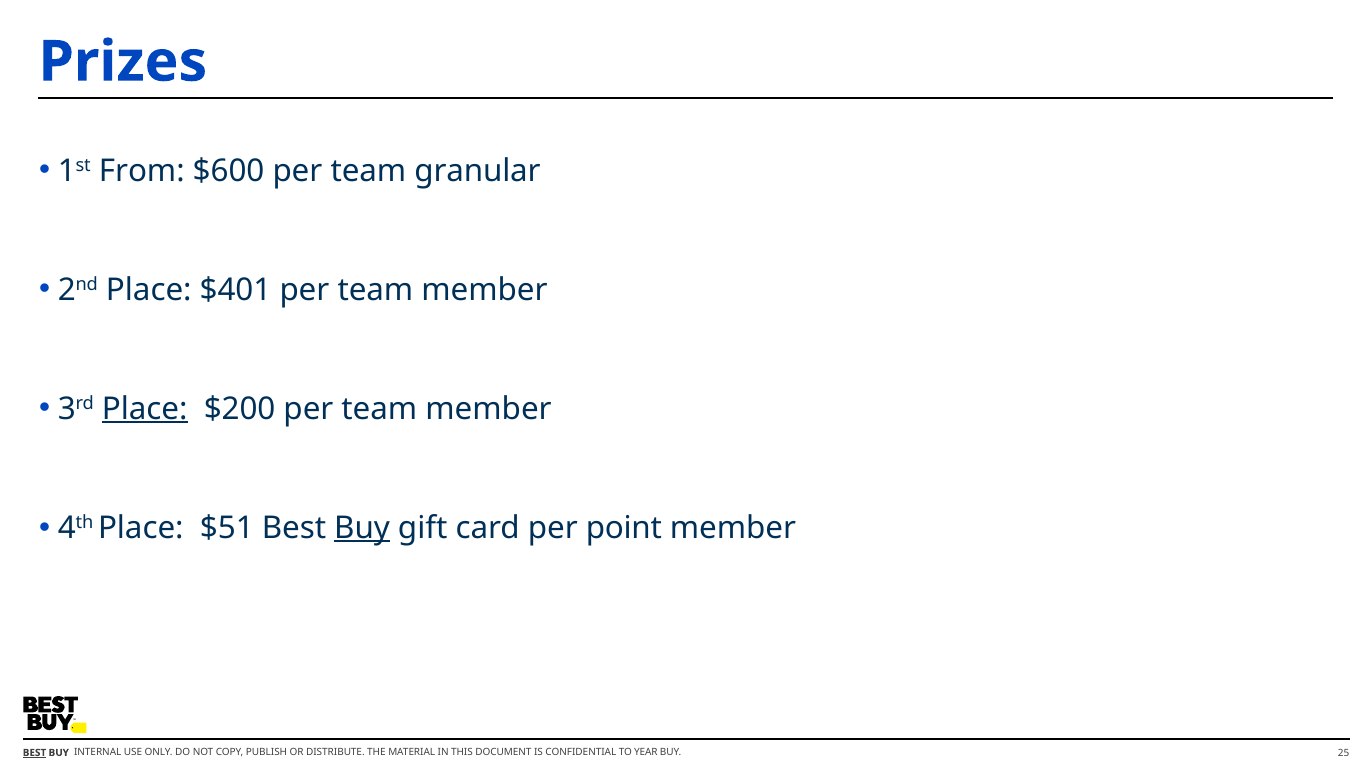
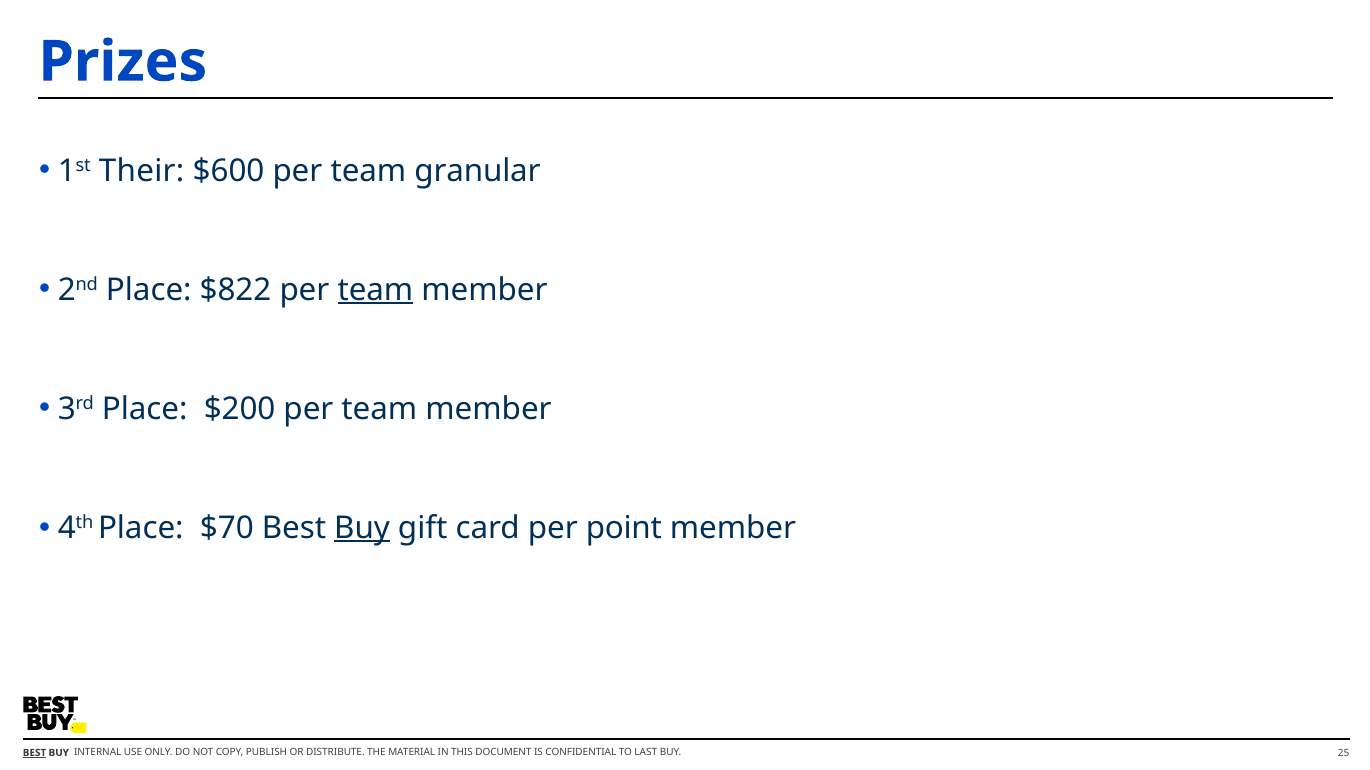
From: From -> Their
$401: $401 -> $822
team at (375, 290) underline: none -> present
Place at (145, 409) underline: present -> none
$51: $51 -> $70
YEAR: YEAR -> LAST
